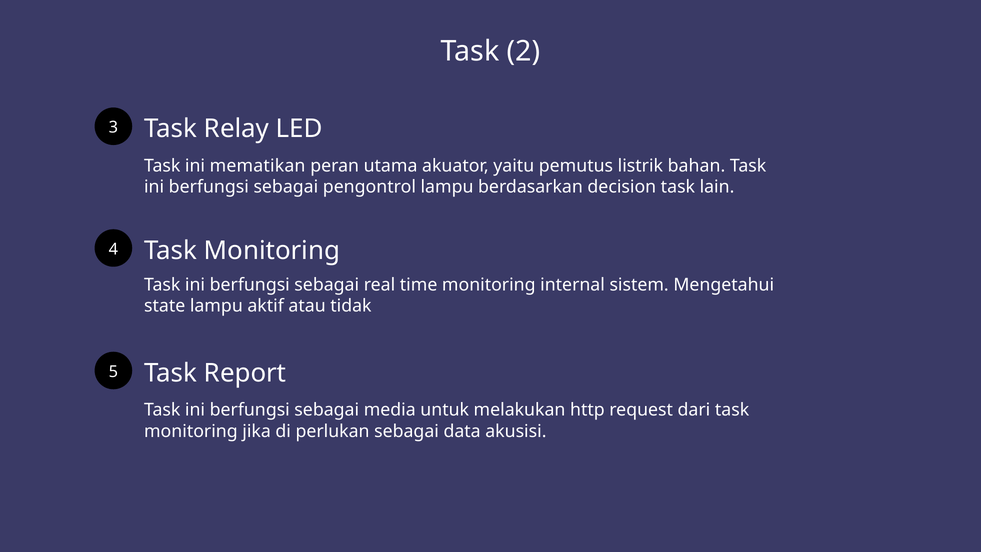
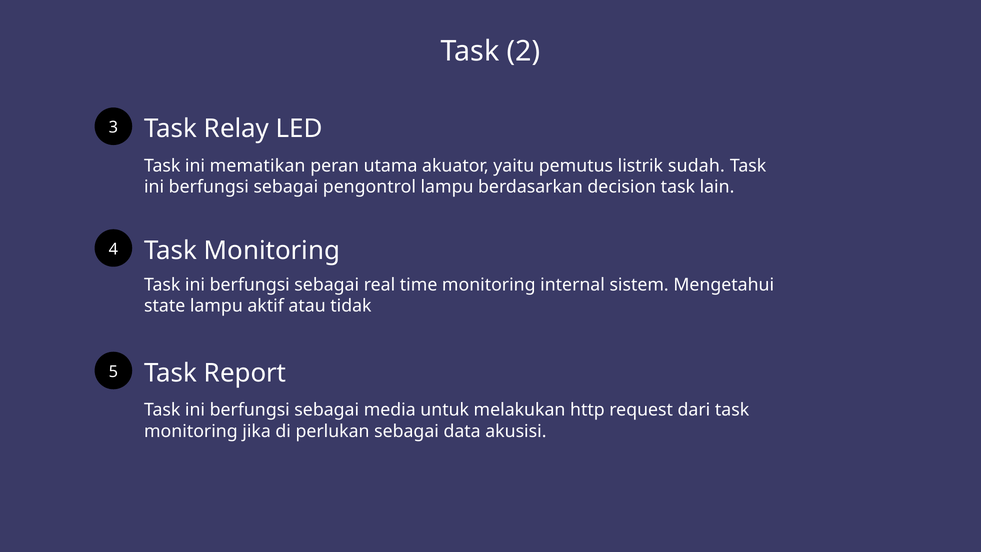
bahan: bahan -> sudah
